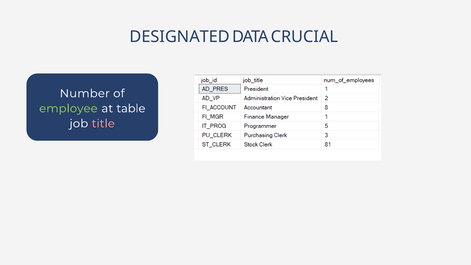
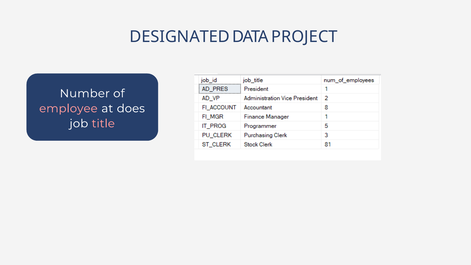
CRUCIAL: CRUCIAL -> PROJECT
employee colour: light green -> pink
table: table -> does
